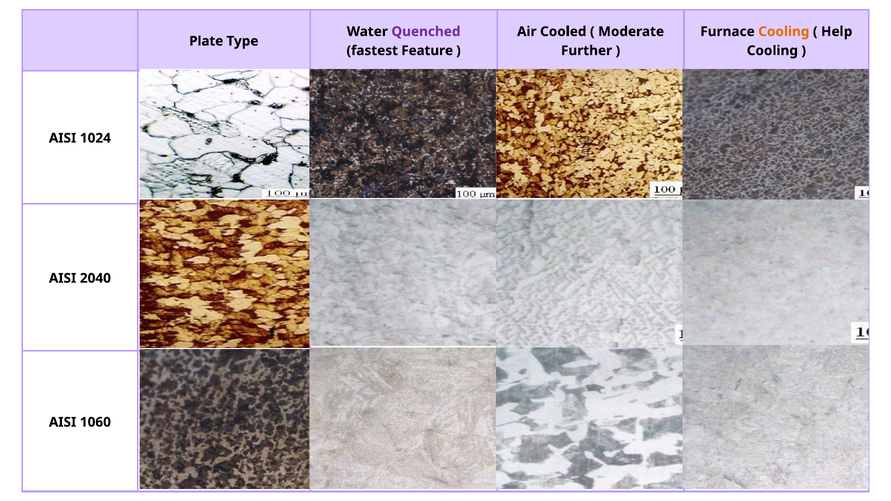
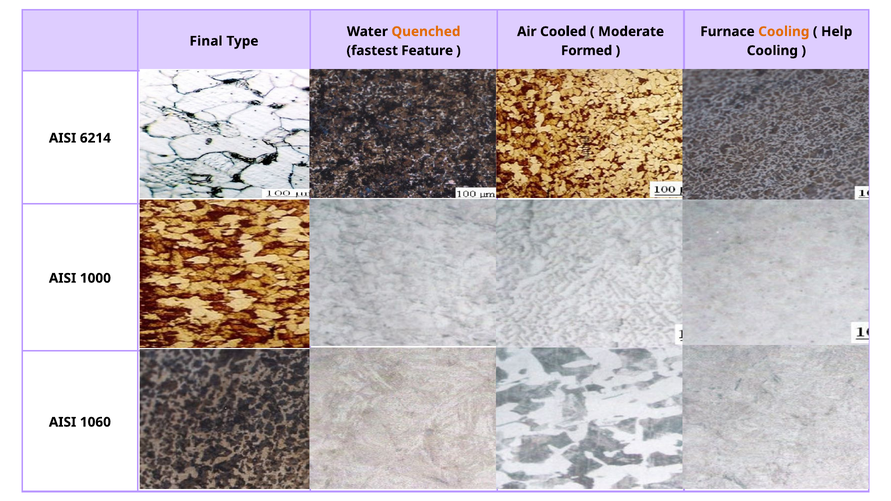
Quenched colour: purple -> orange
Plate: Plate -> Final
Further: Further -> Formed
1024: 1024 -> 6214
2040: 2040 -> 1000
